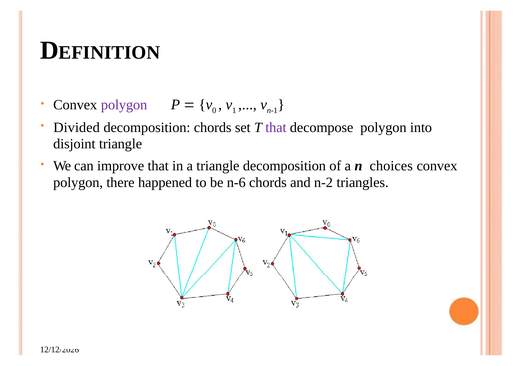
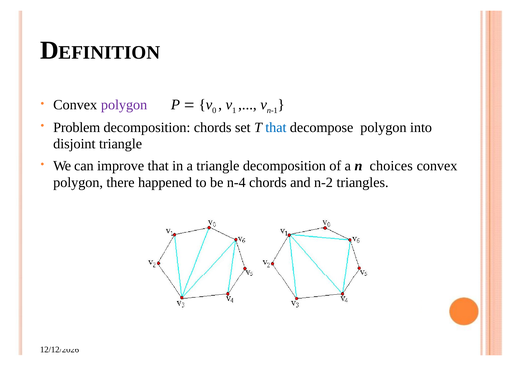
Divided: Divided -> Problem
that at (276, 128) colour: purple -> blue
n-6: n-6 -> n-4
